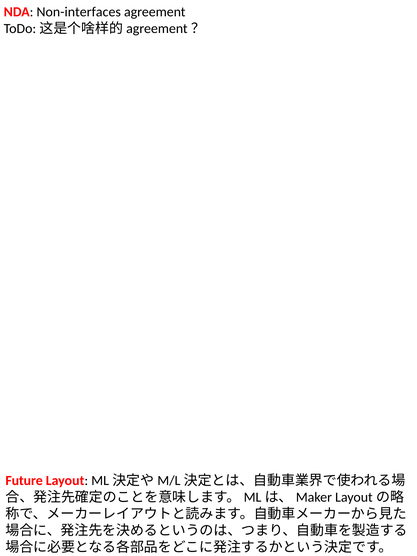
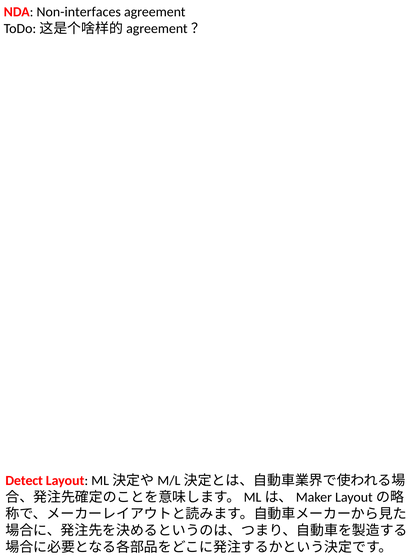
Future: Future -> Detect
